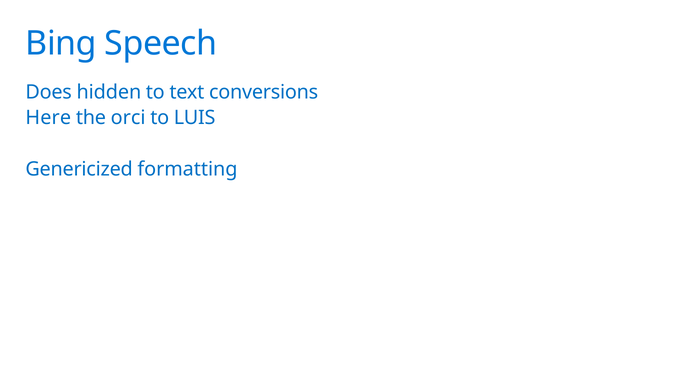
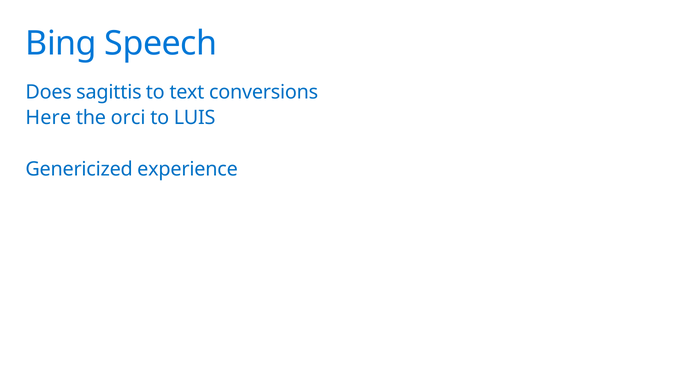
hidden: hidden -> sagittis
formatting: formatting -> experience
